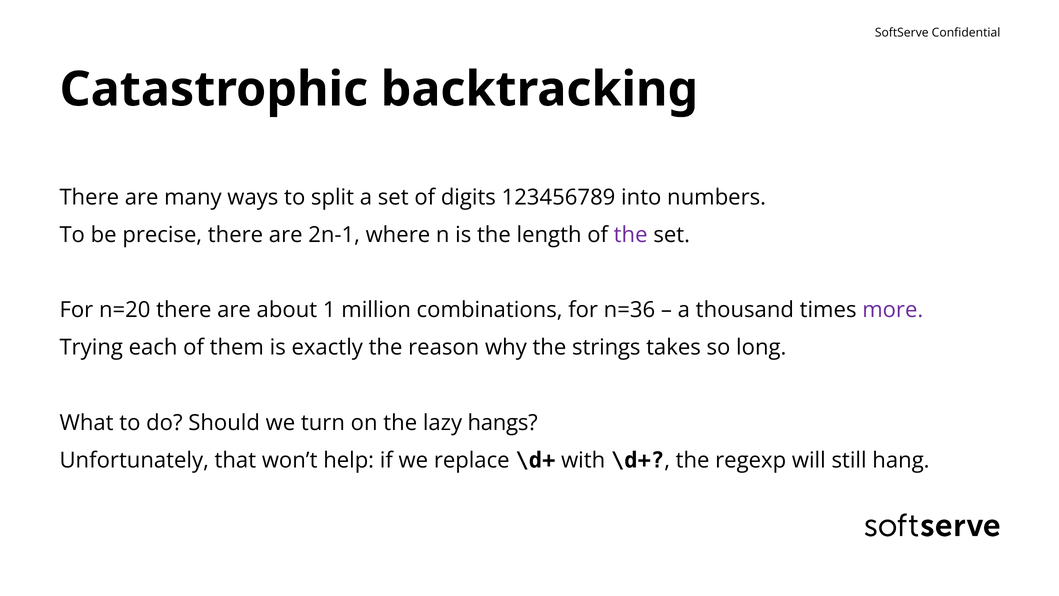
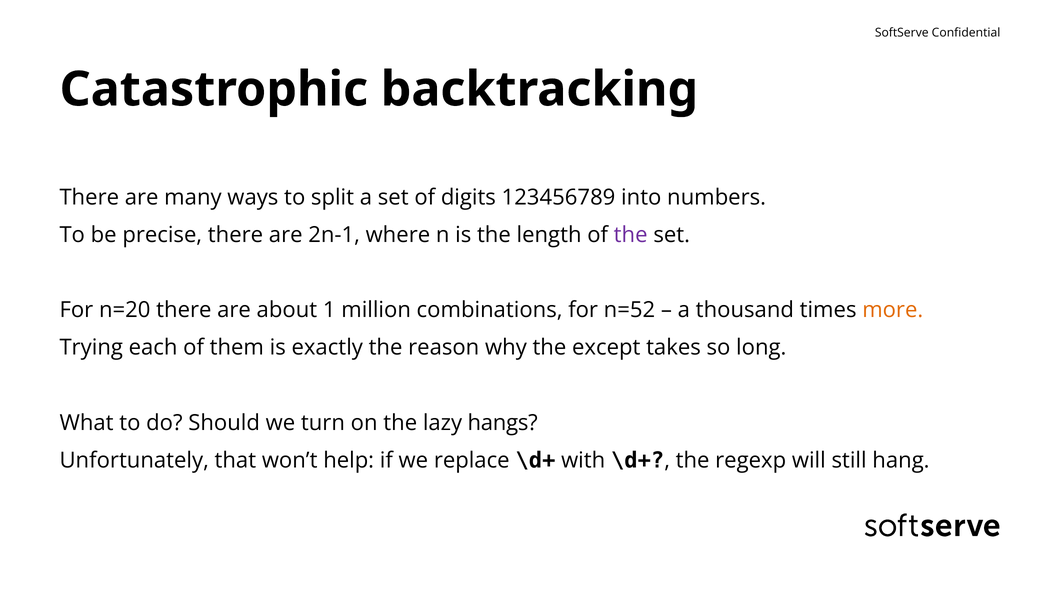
n=36: n=36 -> n=52
more colour: purple -> orange
strings: strings -> except
